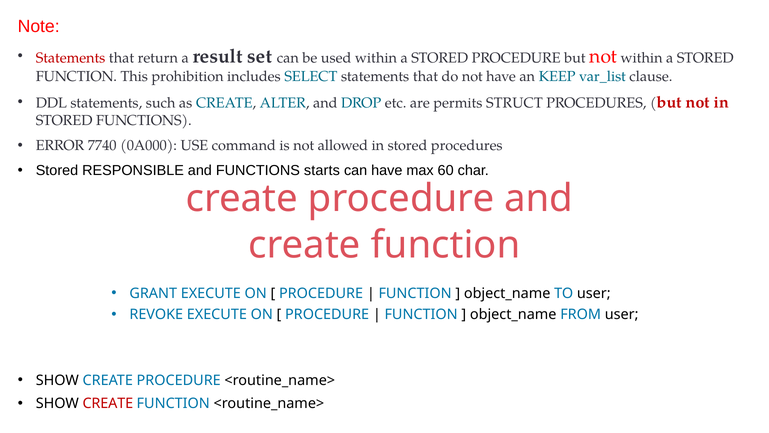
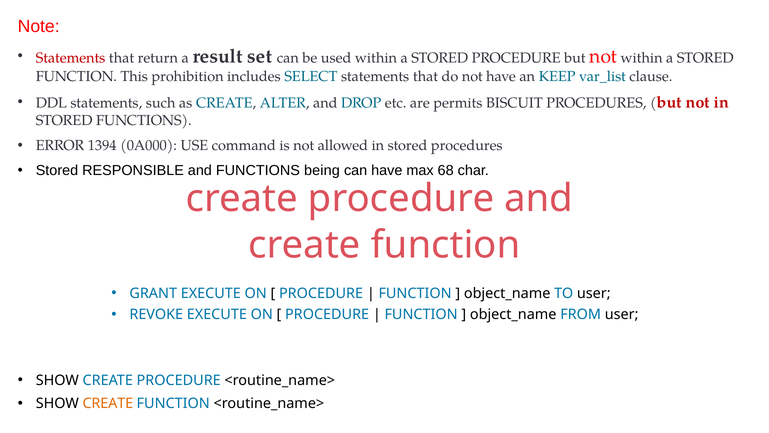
STRUCT: STRUCT -> BISCUIT
7740: 7740 -> 1394
starts: starts -> being
60: 60 -> 68
CREATE at (108, 403) colour: red -> orange
